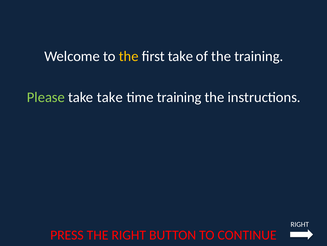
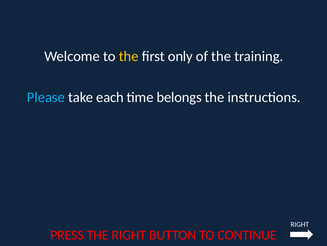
first take: take -> only
Please colour: light green -> light blue
take take: take -> each
time training: training -> belongs
